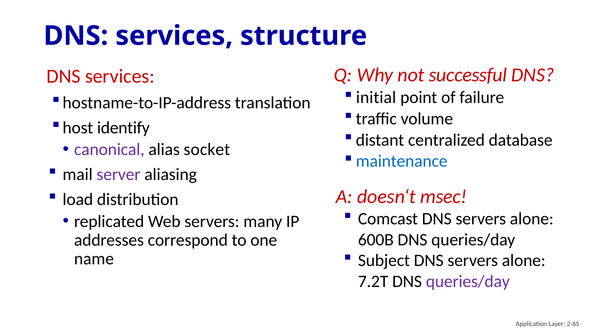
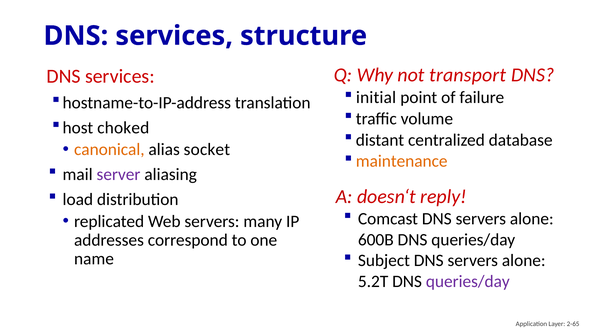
successful: successful -> transport
identify: identify -> choked
canonical colour: purple -> orange
maintenance colour: blue -> orange
msec: msec -> reply
7.2T: 7.2T -> 5.2T
